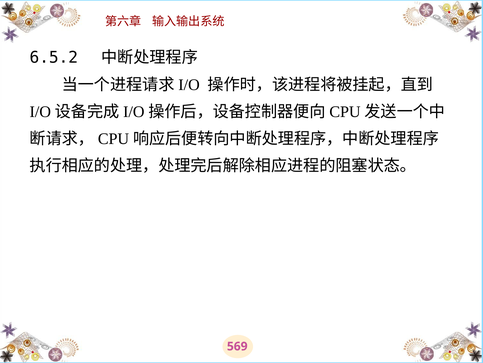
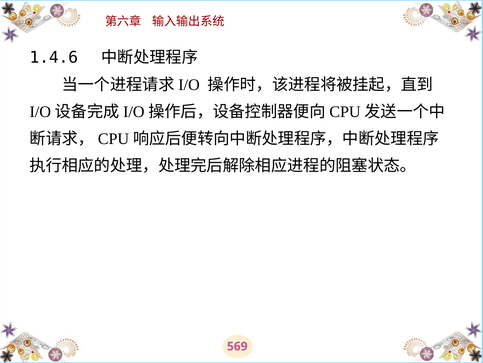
6.5.2: 6.5.2 -> 1.4.6
